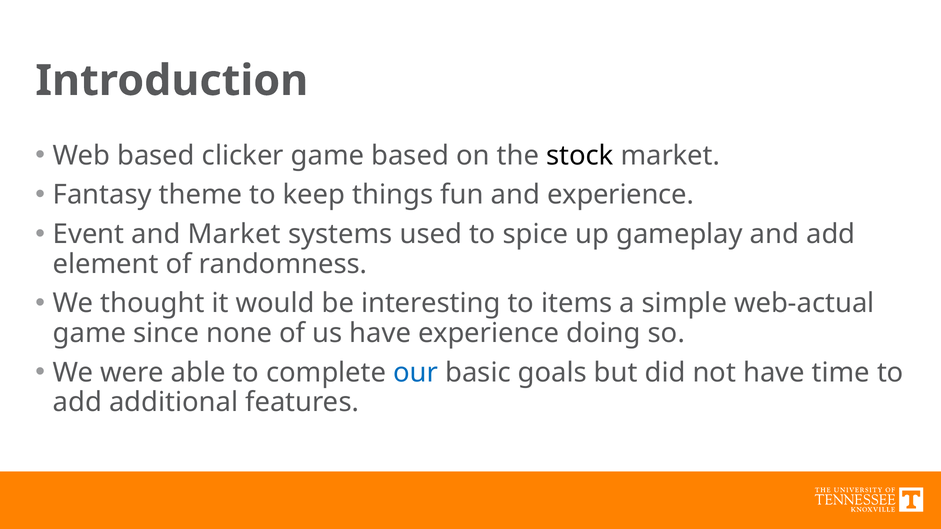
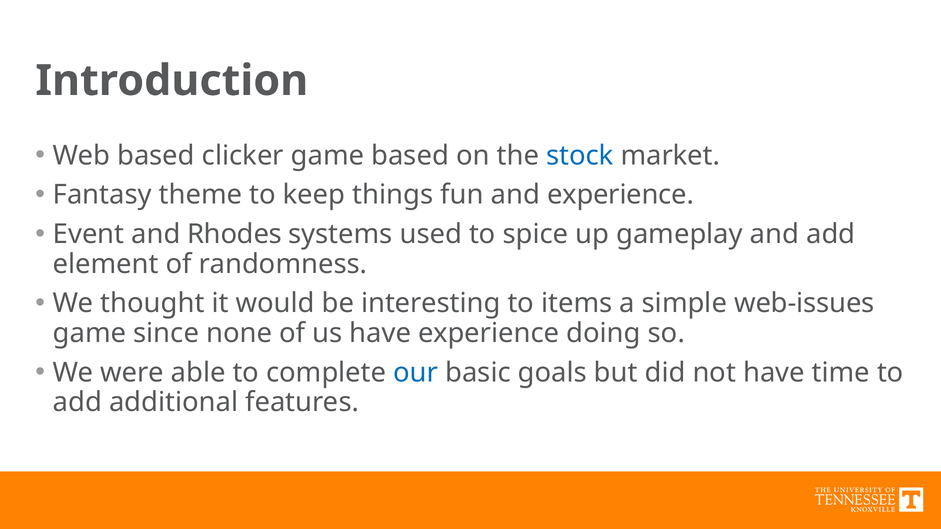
stock colour: black -> blue
and Market: Market -> Rhodes
web-actual: web-actual -> web-issues
